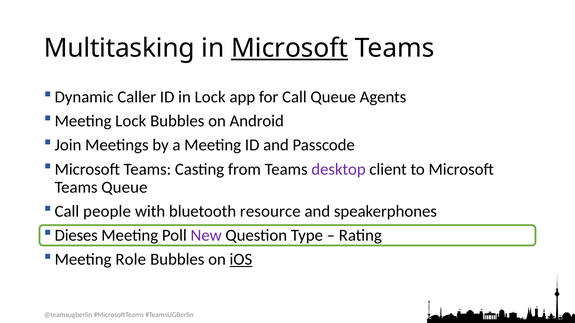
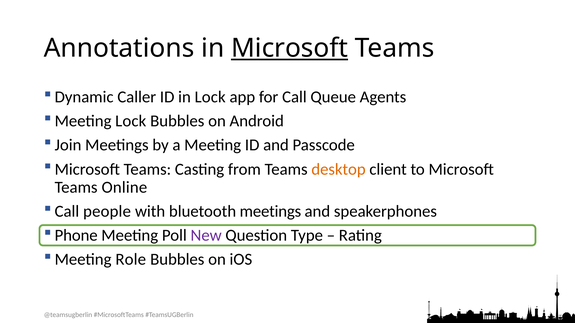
Multitasking: Multitasking -> Annotations
desktop colour: purple -> orange
Teams Queue: Queue -> Online
bluetooth resource: resource -> meetings
Dieses: Dieses -> Phone
iOS underline: present -> none
